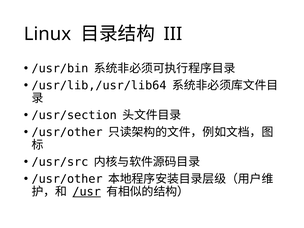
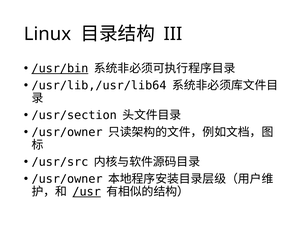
/usr/bin underline: none -> present
/usr/other at (67, 132): /usr/other -> /usr/owner
/usr/other at (67, 179): /usr/other -> /usr/owner
